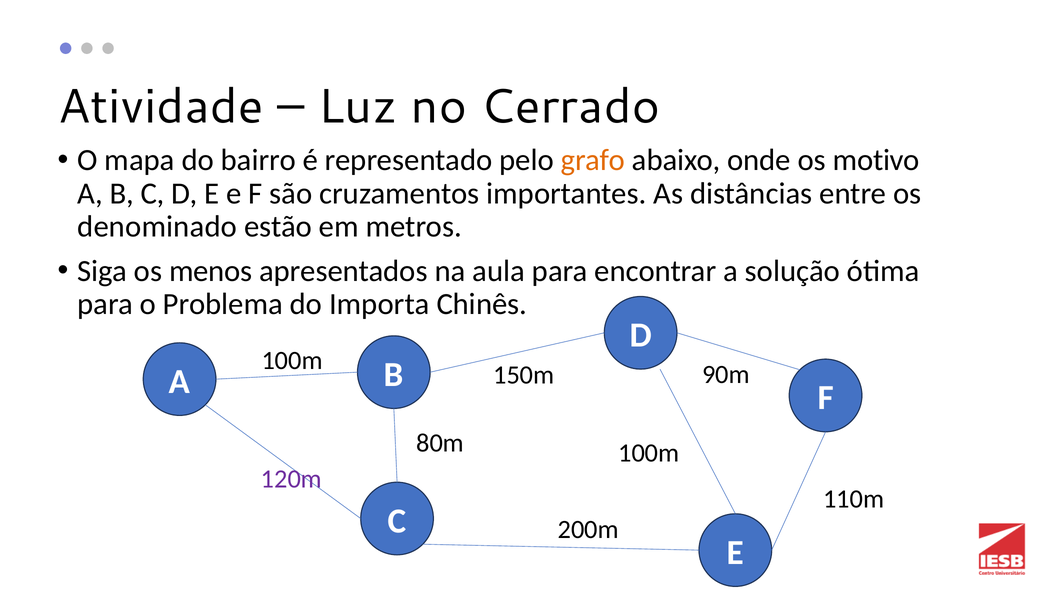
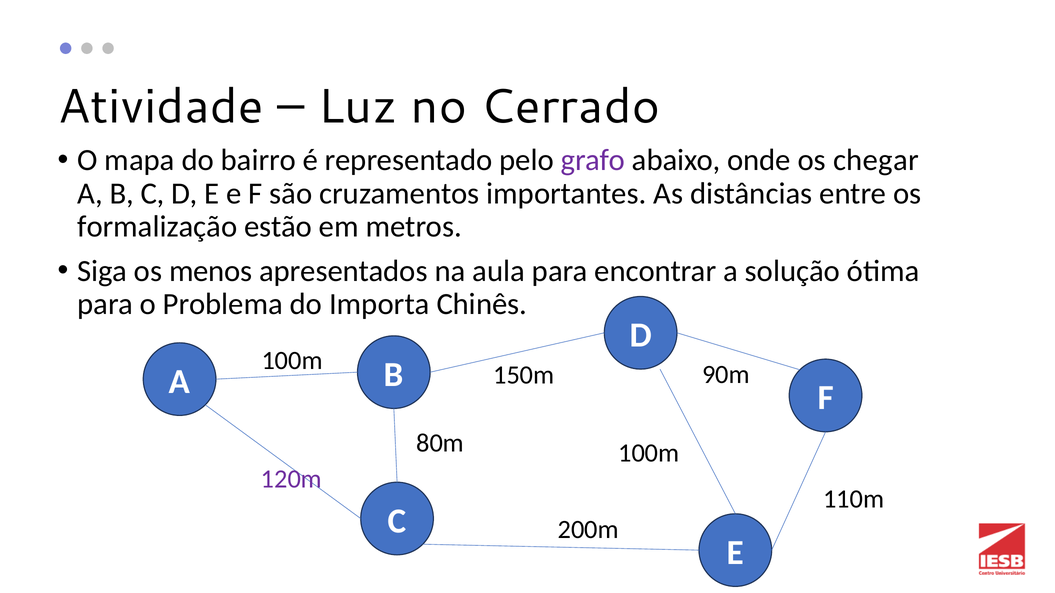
grafo colour: orange -> purple
motivo: motivo -> chegar
denominado: denominado -> formalização
